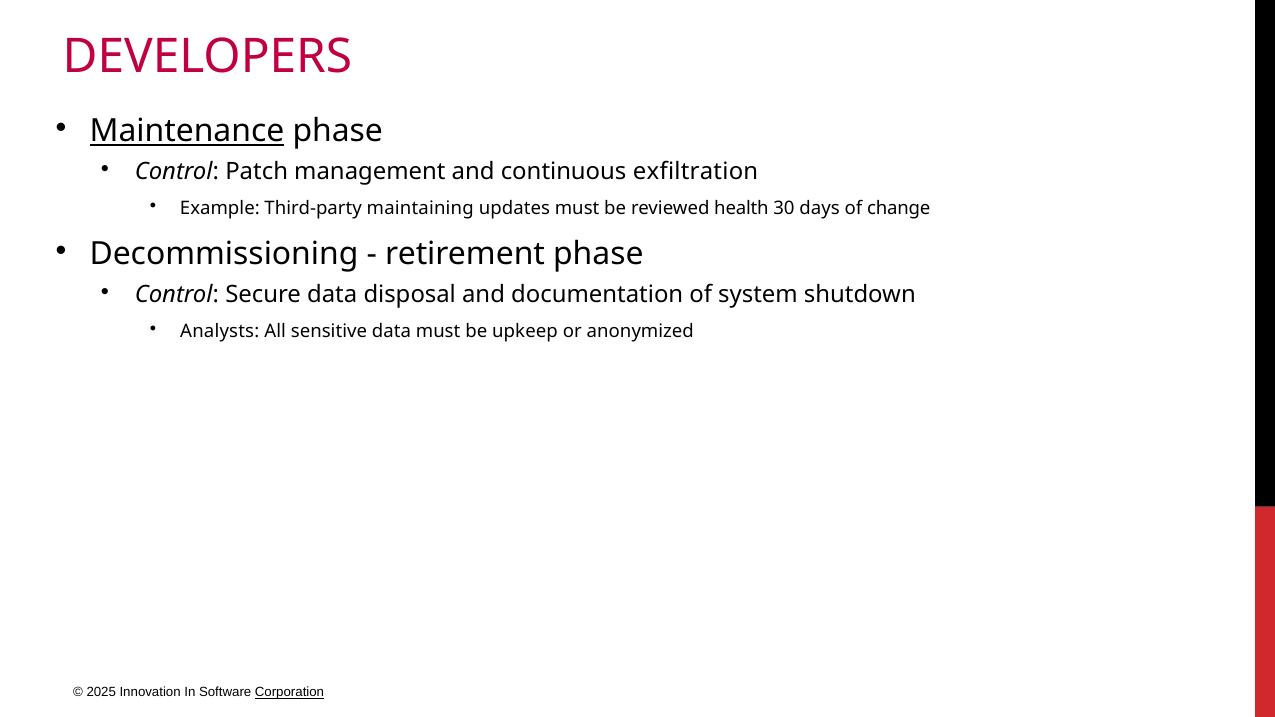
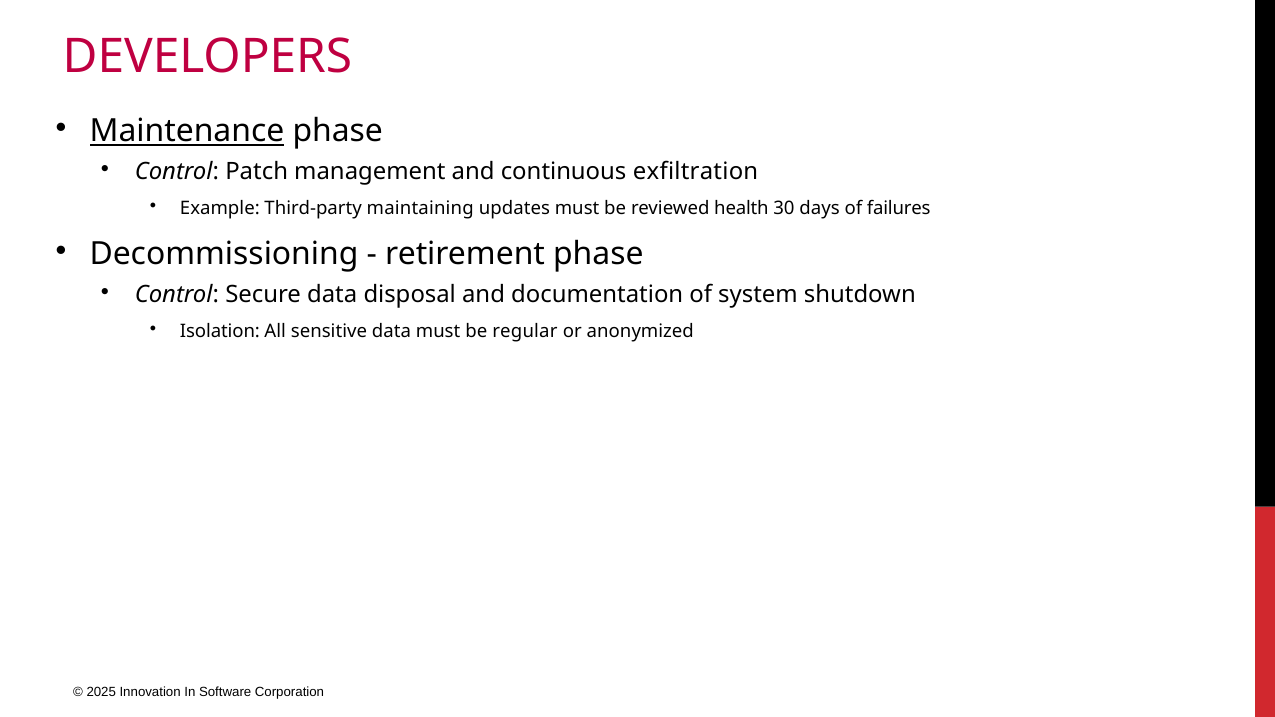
change: change -> failures
Analysts: Analysts -> Isolation
upkeep: upkeep -> regular
Corporation underline: present -> none
